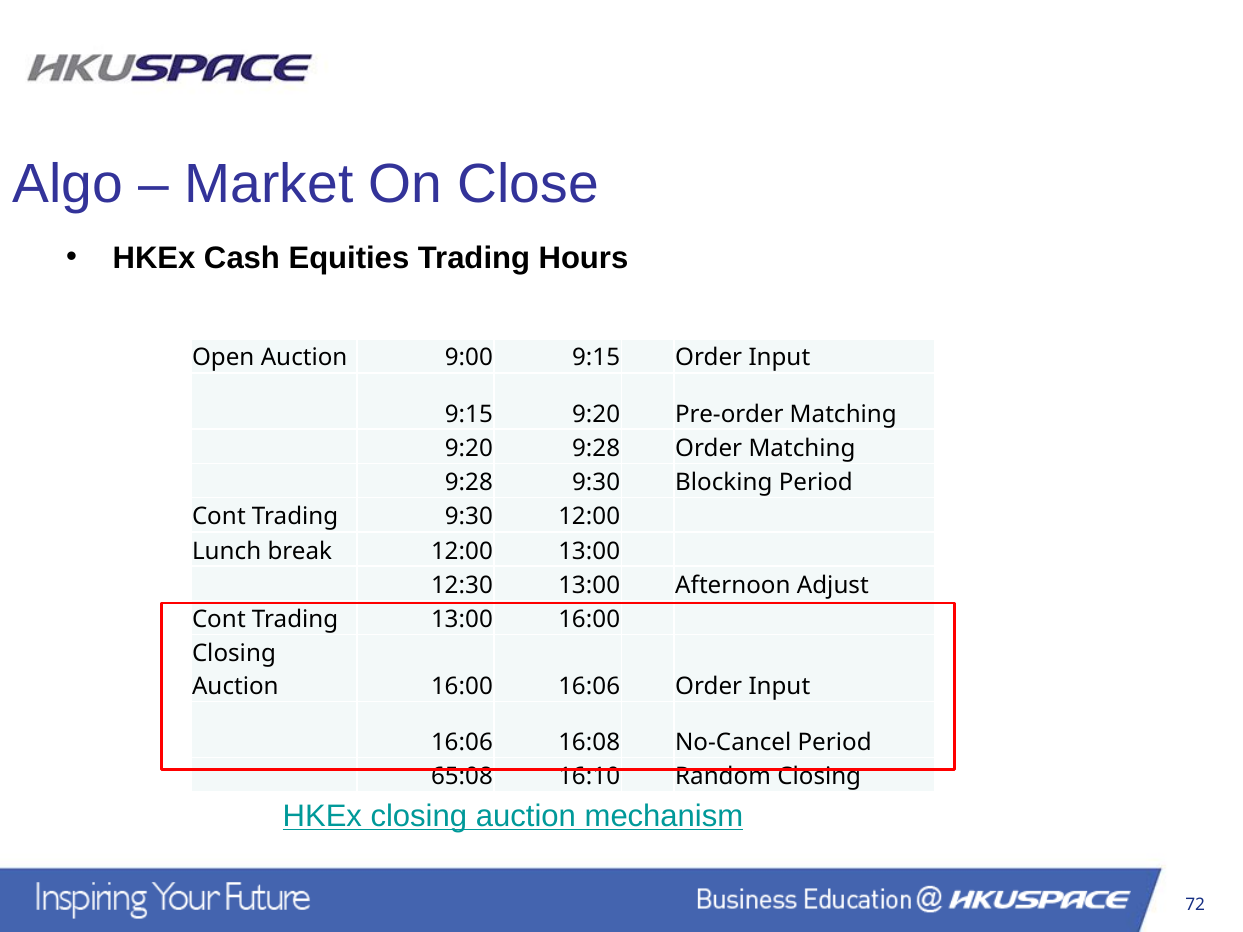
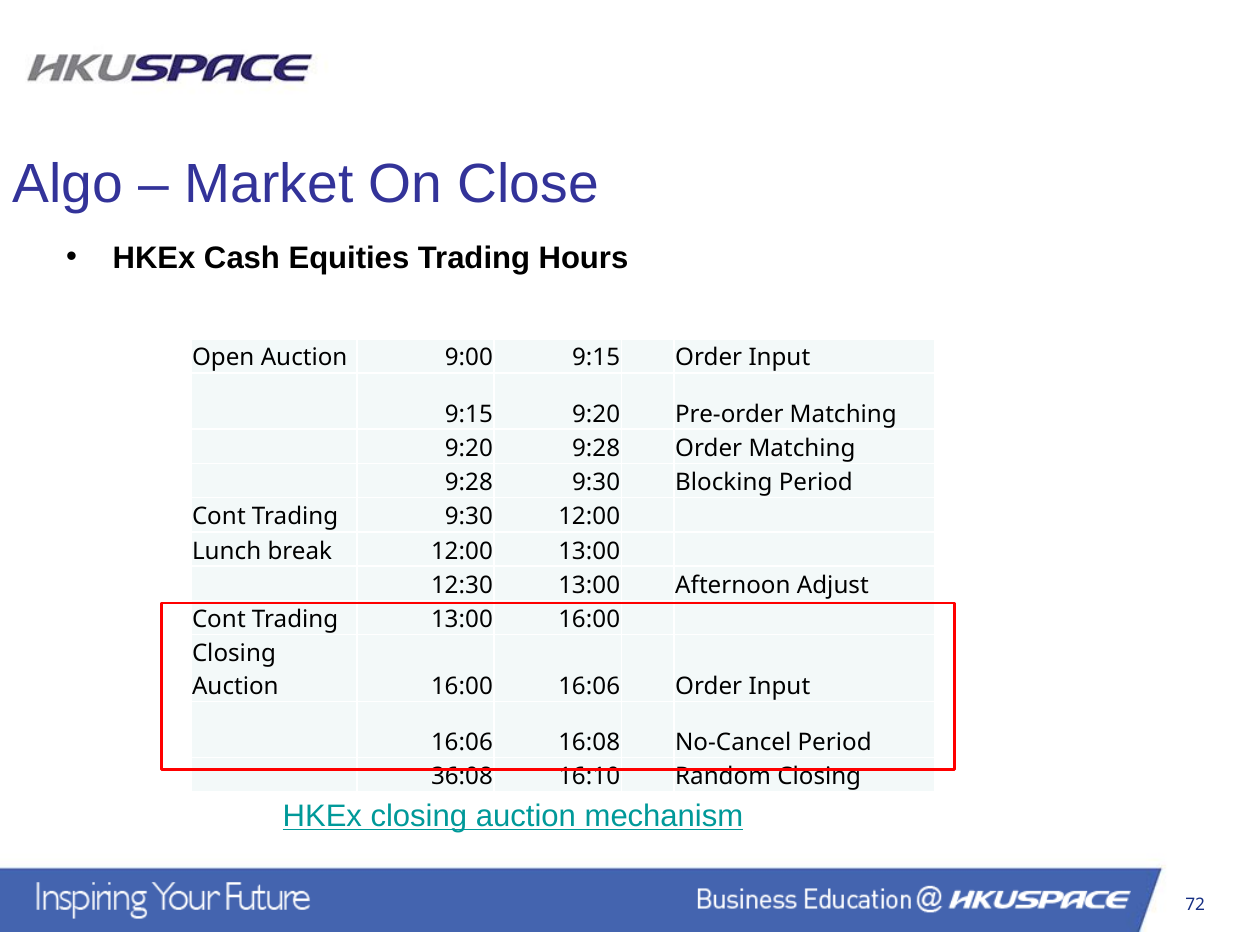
65:08: 65:08 -> 36:08
